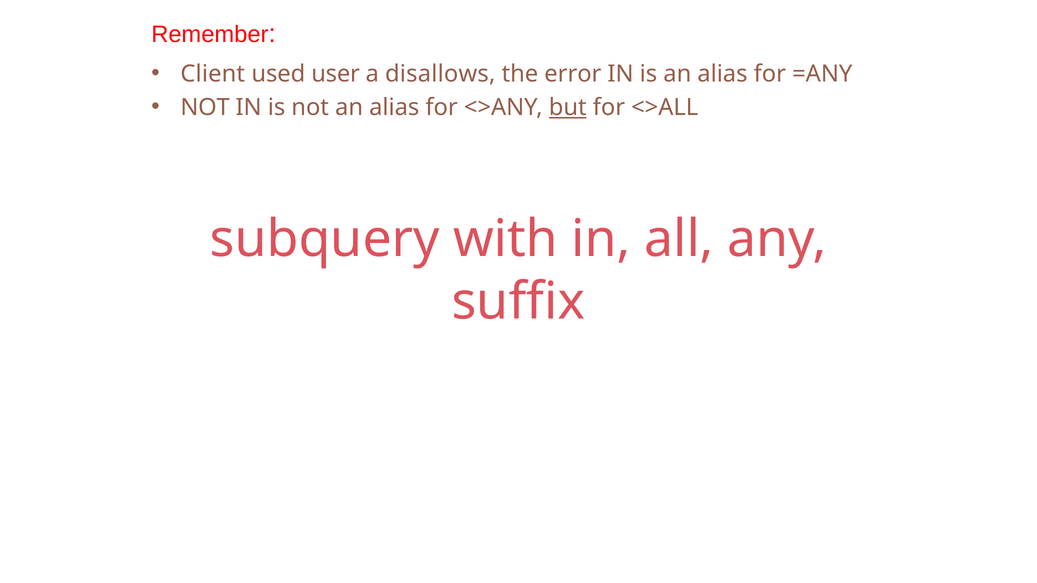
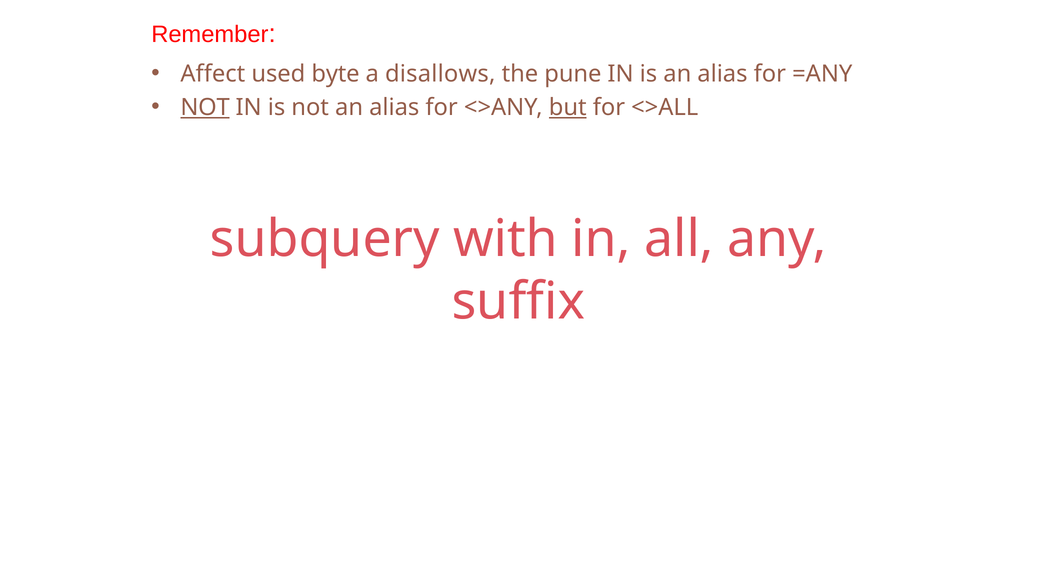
Client: Client -> Affect
user: user -> byte
error: error -> pune
NOT at (205, 107) underline: none -> present
